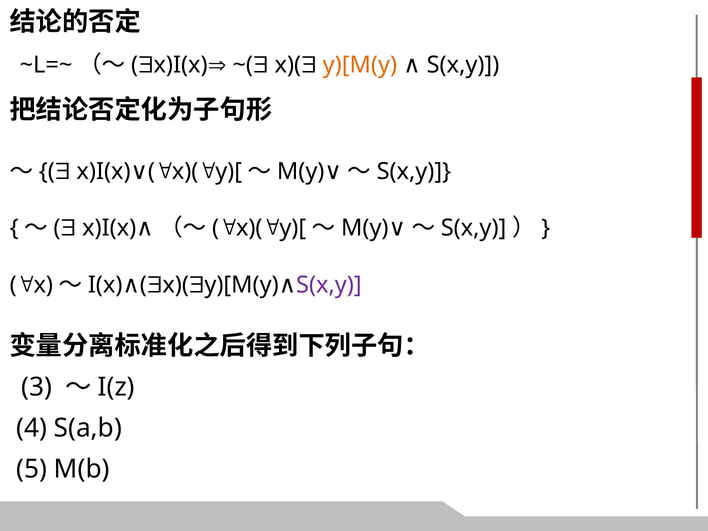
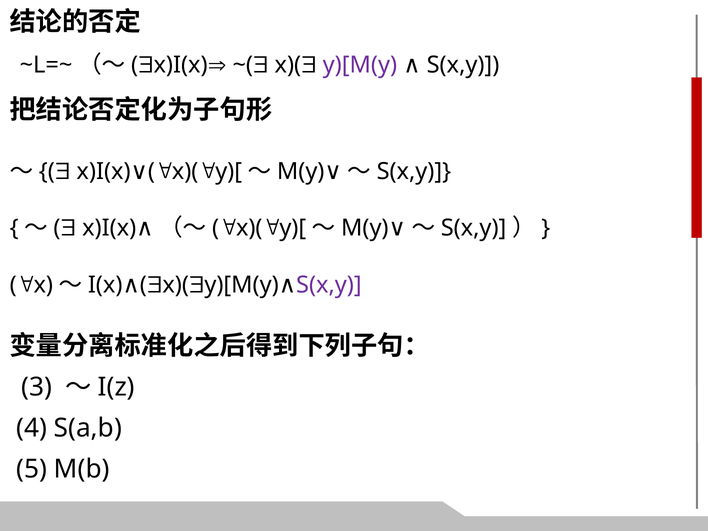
y)[M(y colour: orange -> purple
